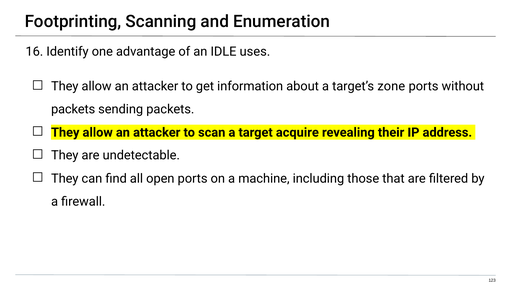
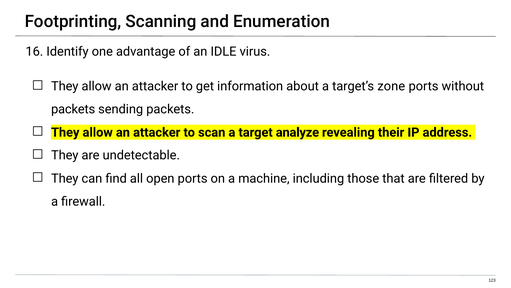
uses: uses -> virus
acquire: acquire -> analyze
